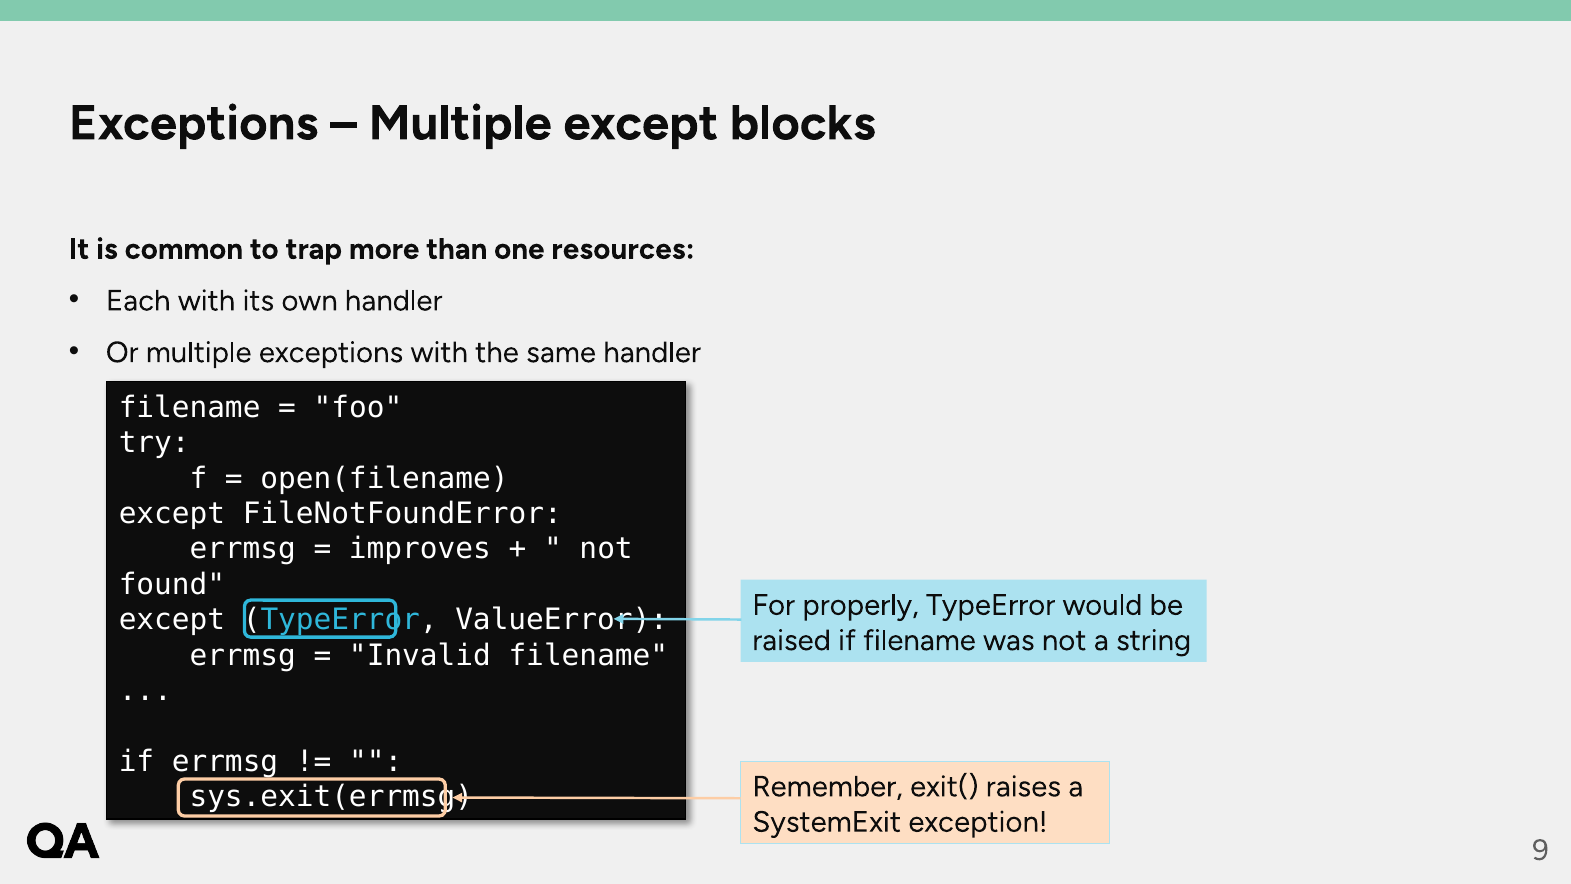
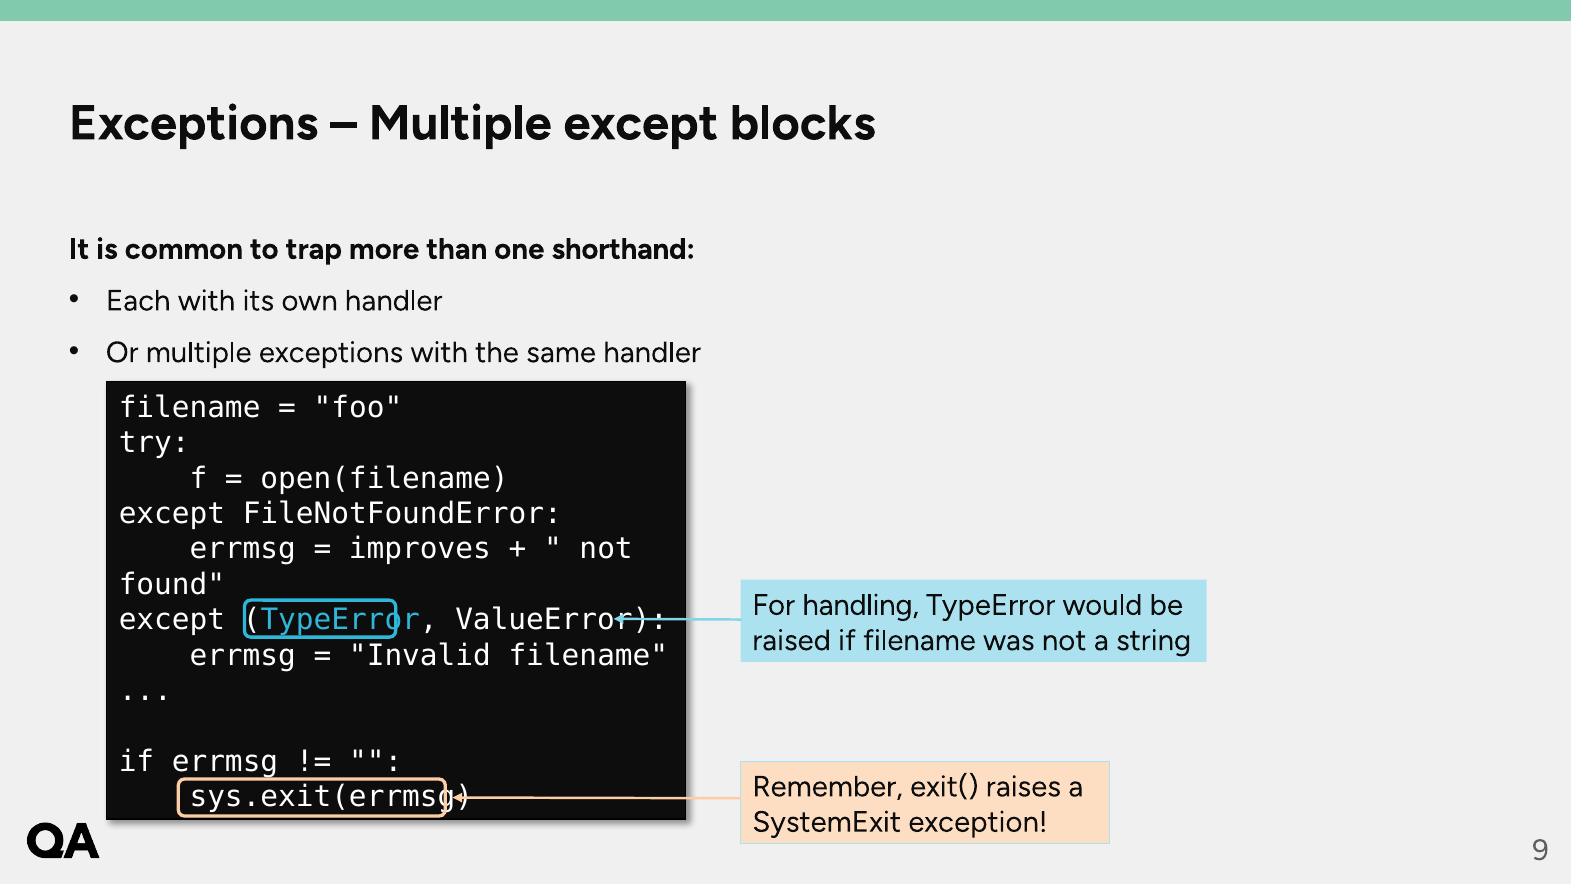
resources: resources -> shorthand
properly: properly -> handling
